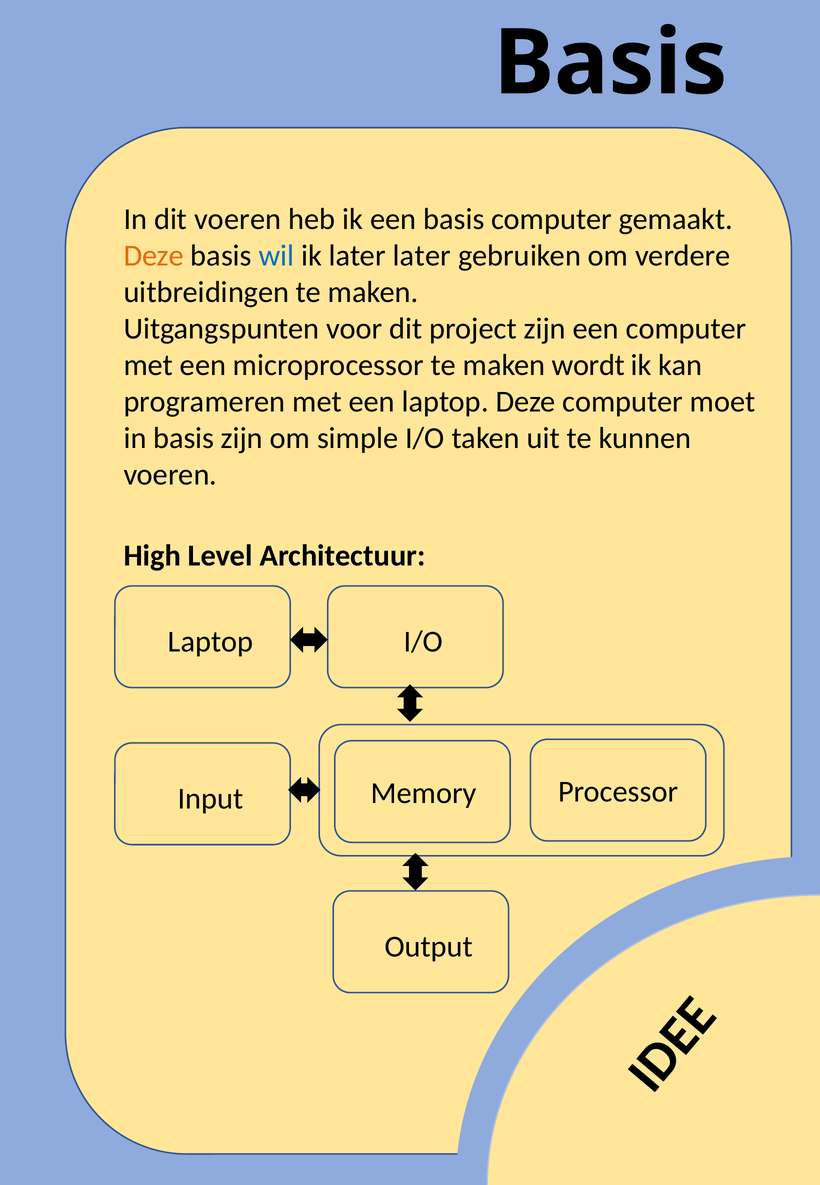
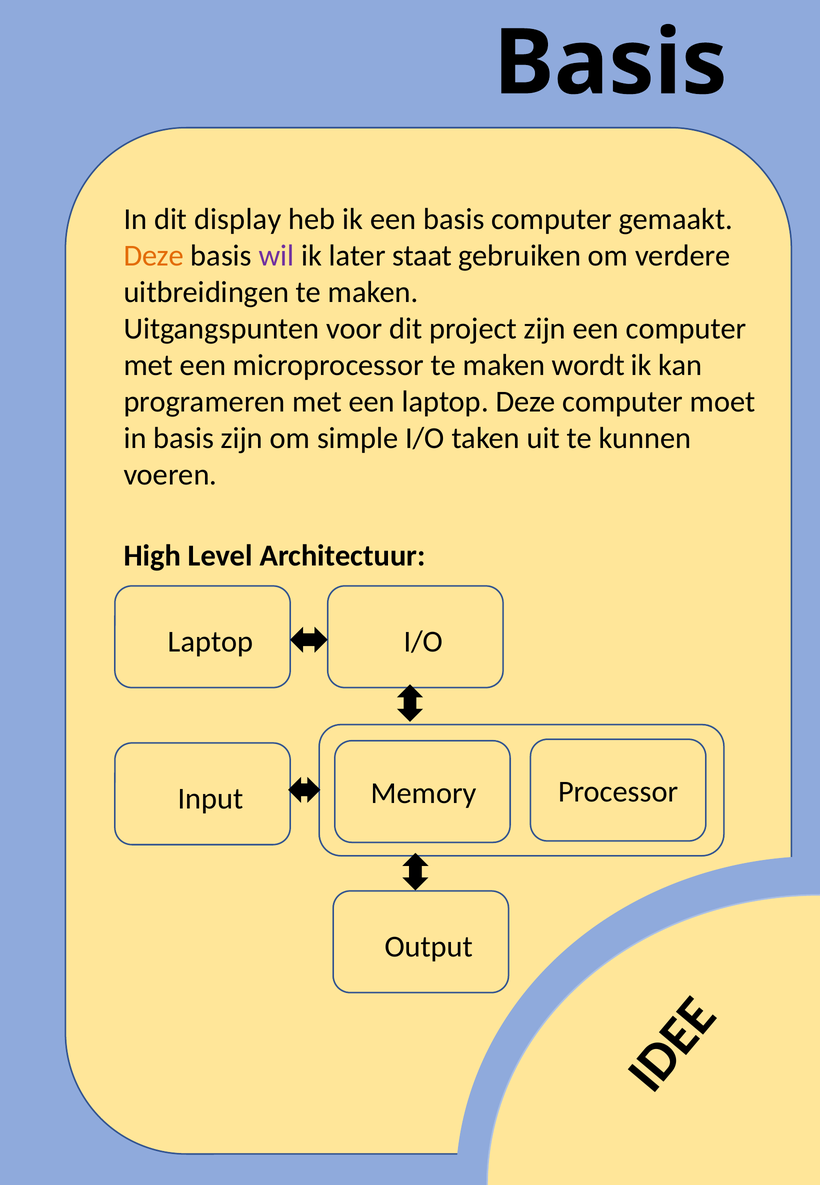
dit voeren: voeren -> display
wil colour: blue -> purple
later later: later -> staat
